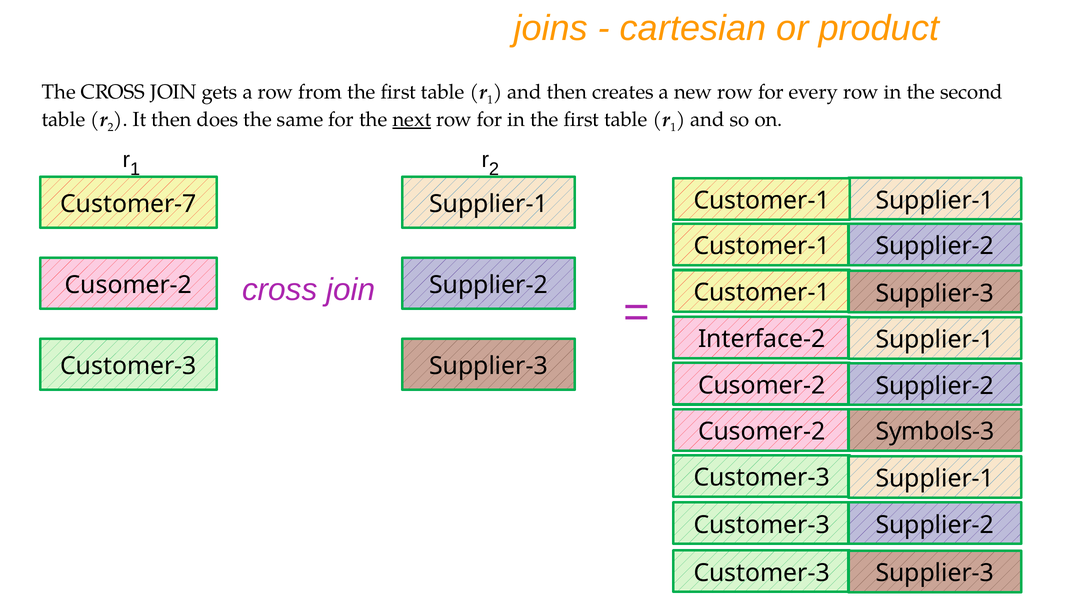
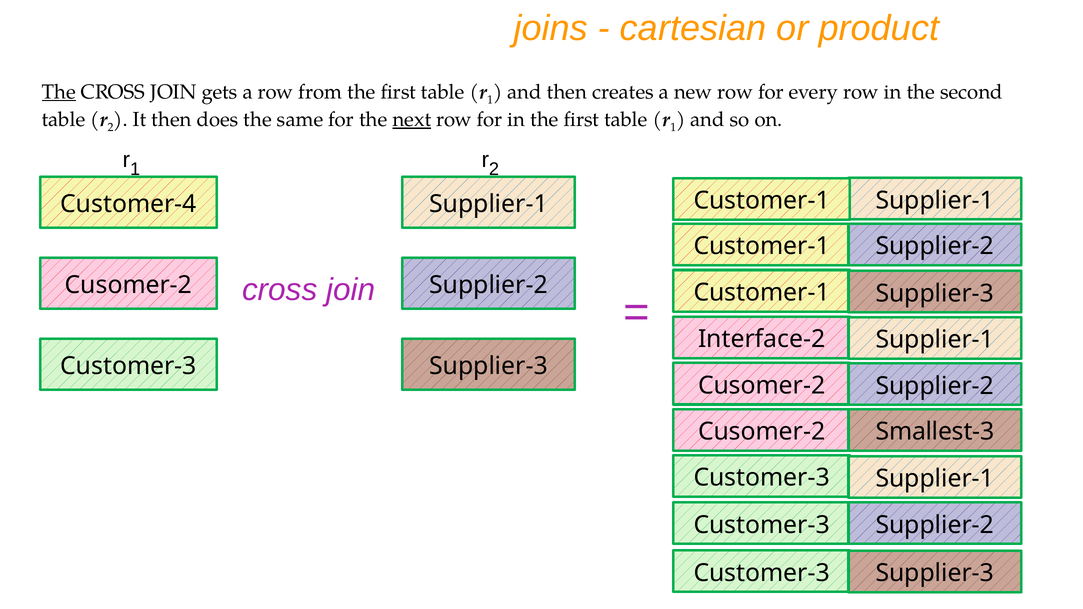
The at (59, 92) underline: none -> present
Customer-7: Customer-7 -> Customer-4
Symbols-3: Symbols-3 -> Smallest-3
